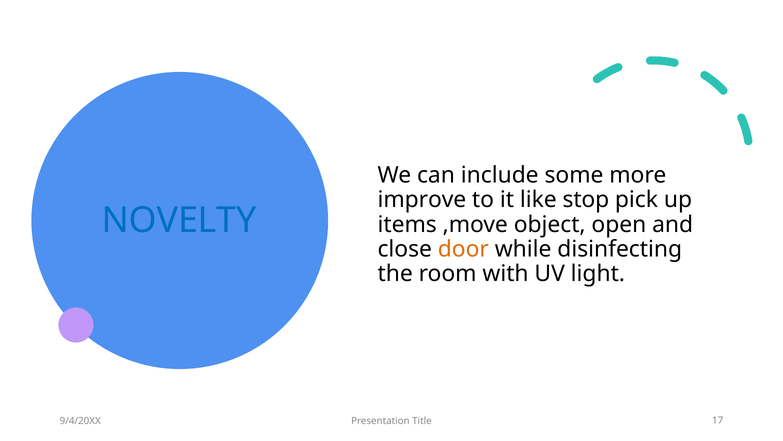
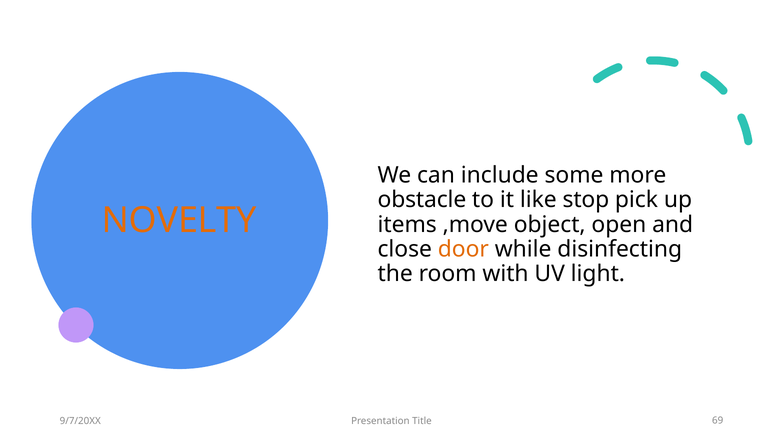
improve: improve -> obstacle
NOVELTY colour: blue -> orange
9/4/20XX: 9/4/20XX -> 9/7/20XX
17: 17 -> 69
